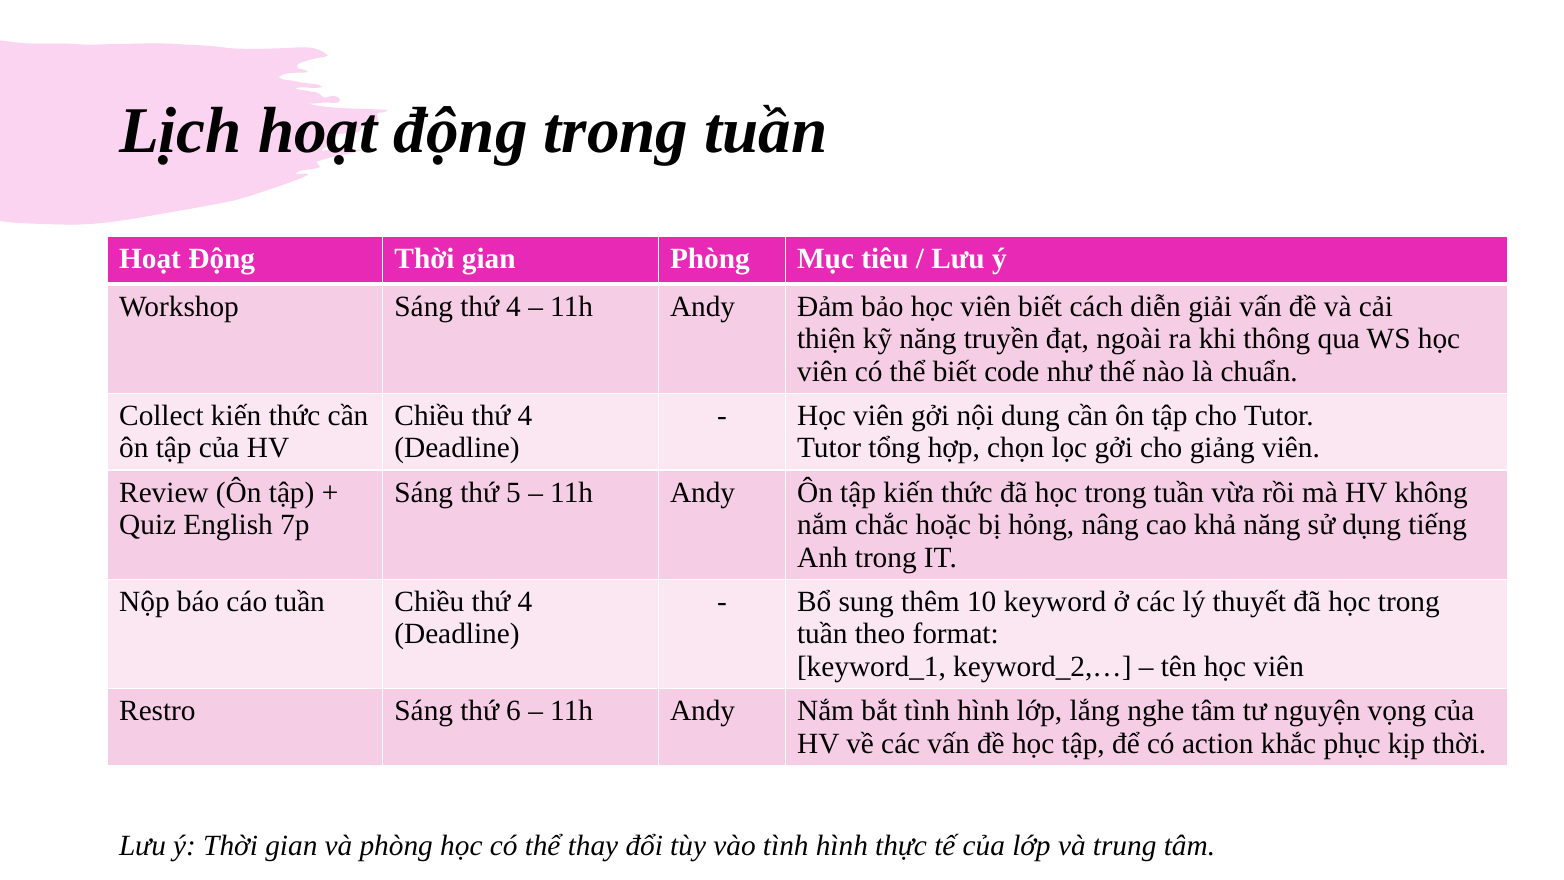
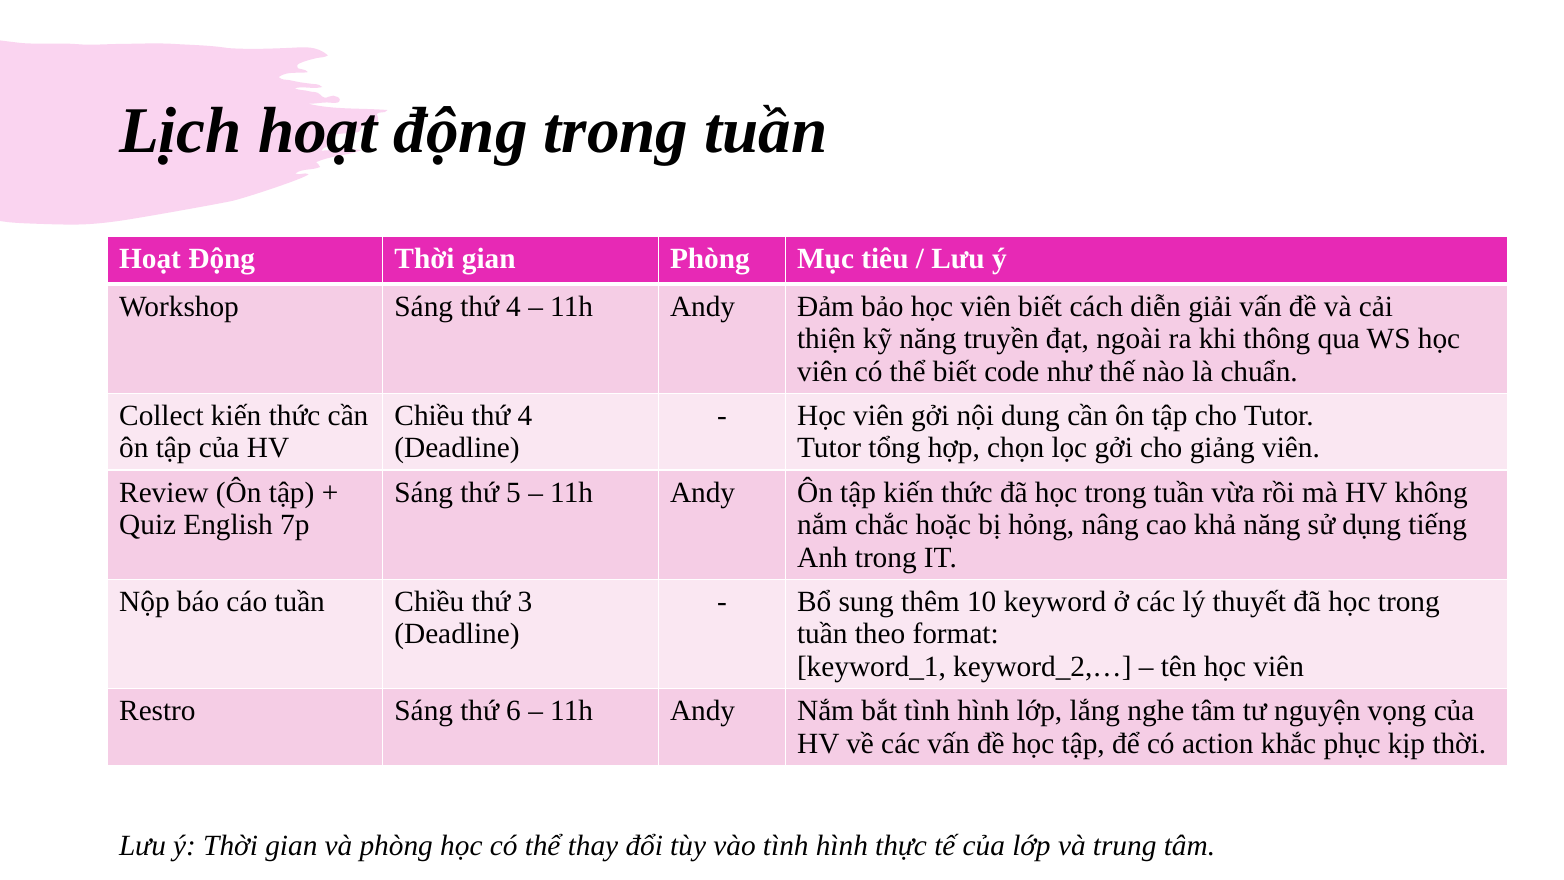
tuần Chiều thứ 4: 4 -> 3
